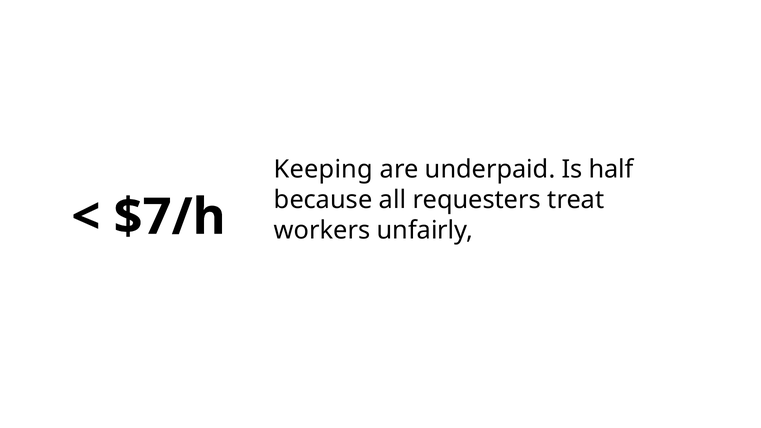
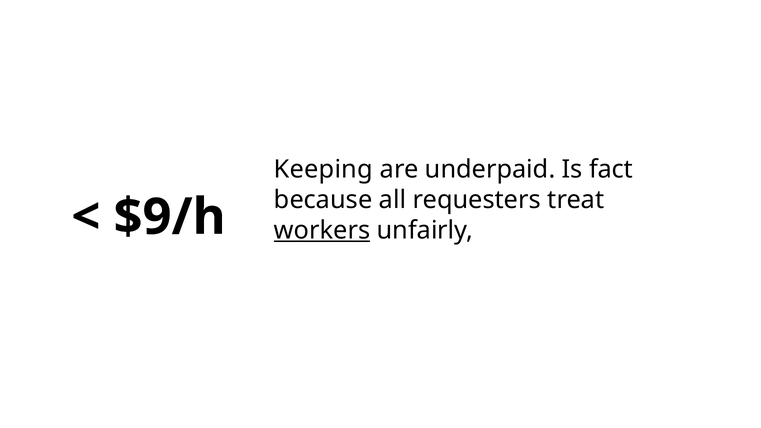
half: half -> fact
$7/h: $7/h -> $9/h
workers underline: none -> present
